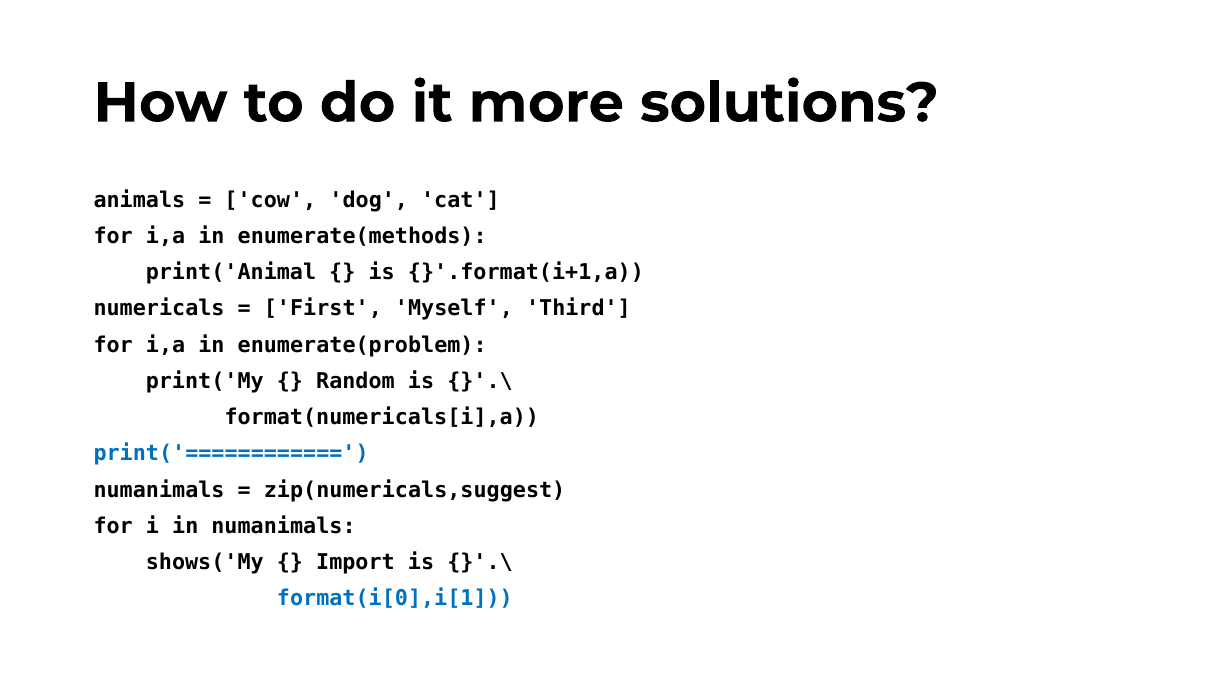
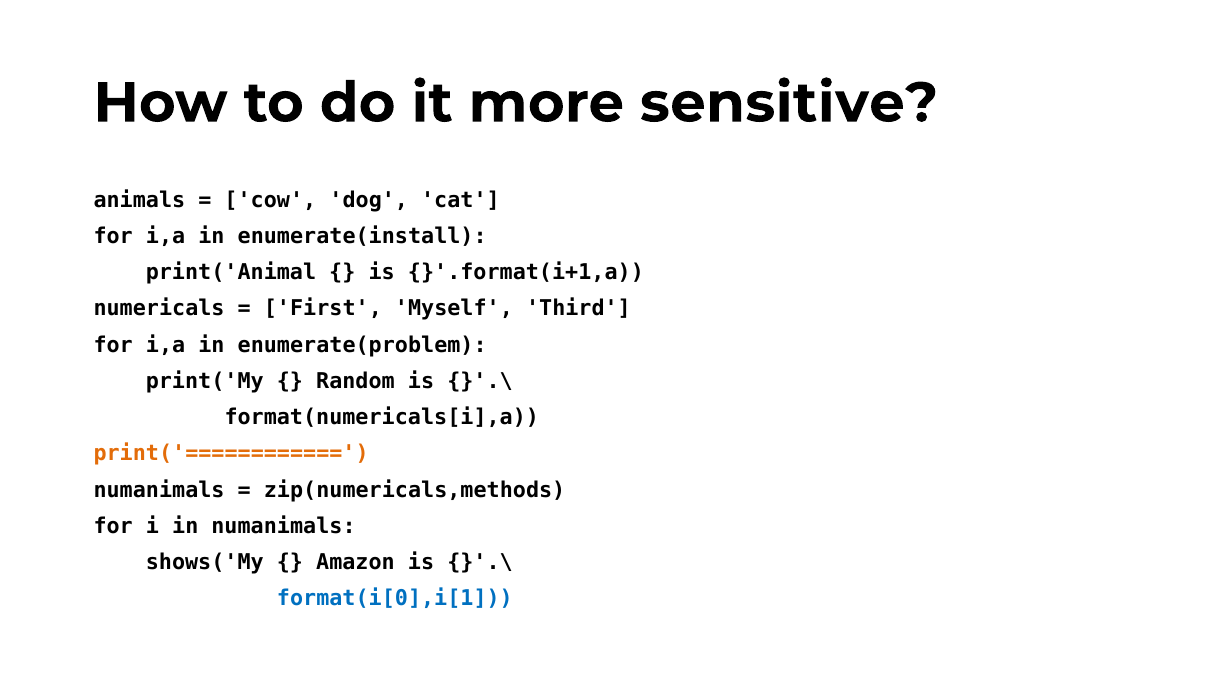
solutions: solutions -> sensitive
enumerate(methods: enumerate(methods -> enumerate(install
print('============ colour: blue -> orange
zip(numericals,suggest: zip(numericals,suggest -> zip(numericals,methods
Import: Import -> Amazon
